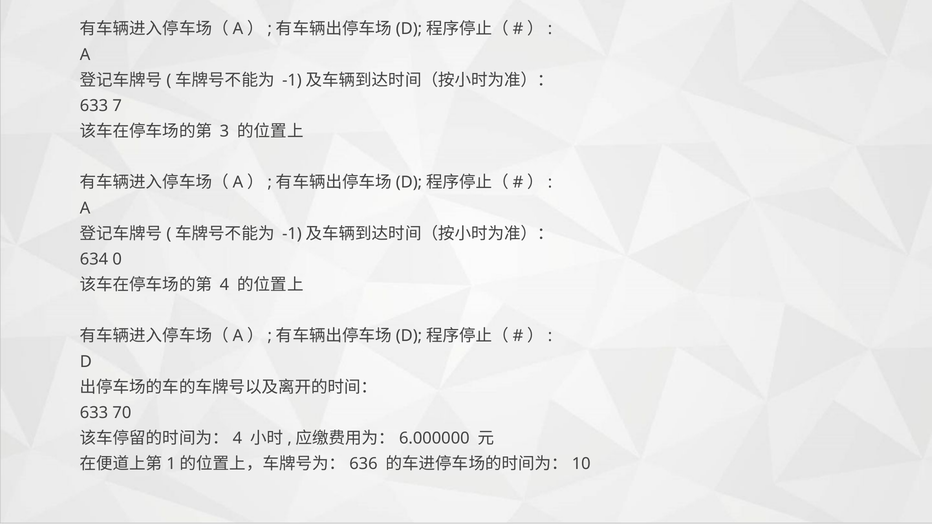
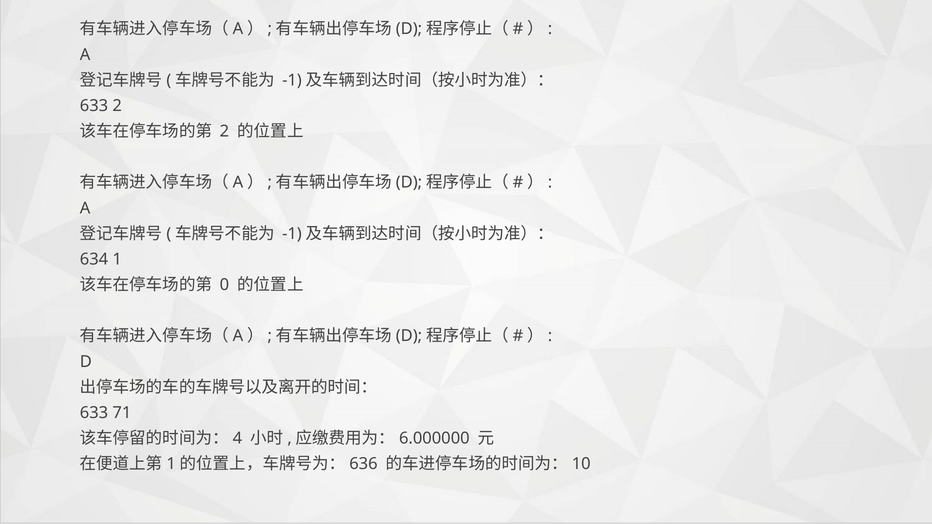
633 7: 7 -> 2
3 at (224, 131): 3 -> 2
0: 0 -> 1
4: 4 -> 0
70: 70 -> 71
